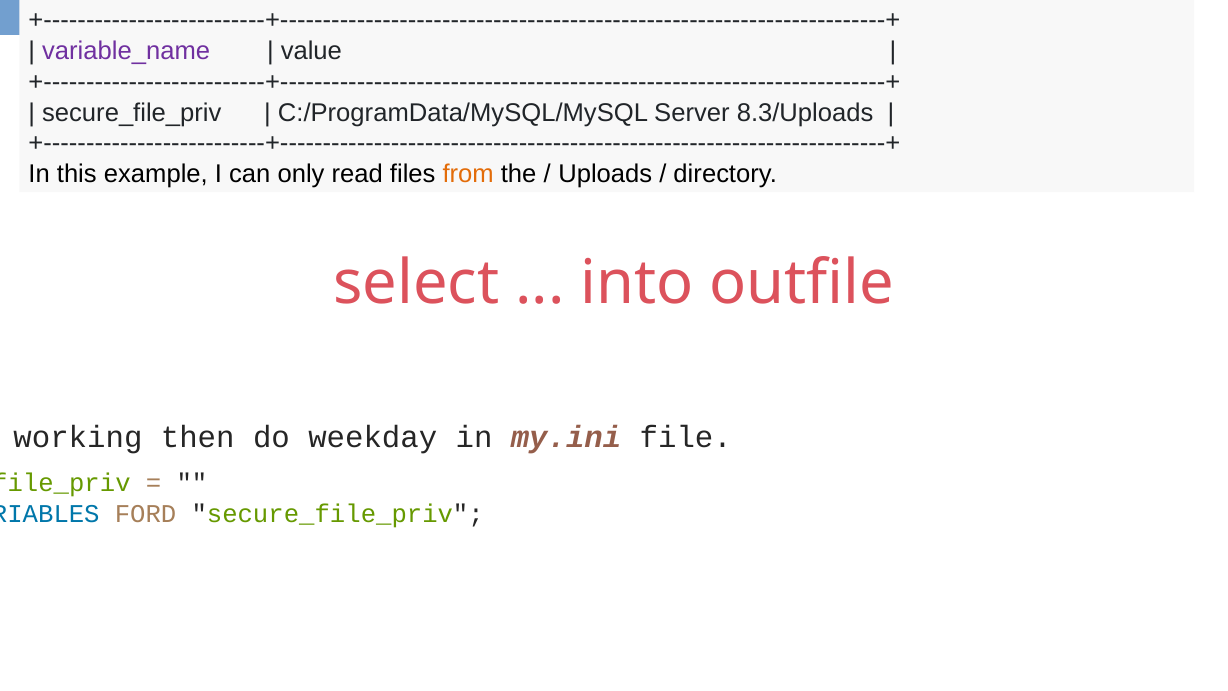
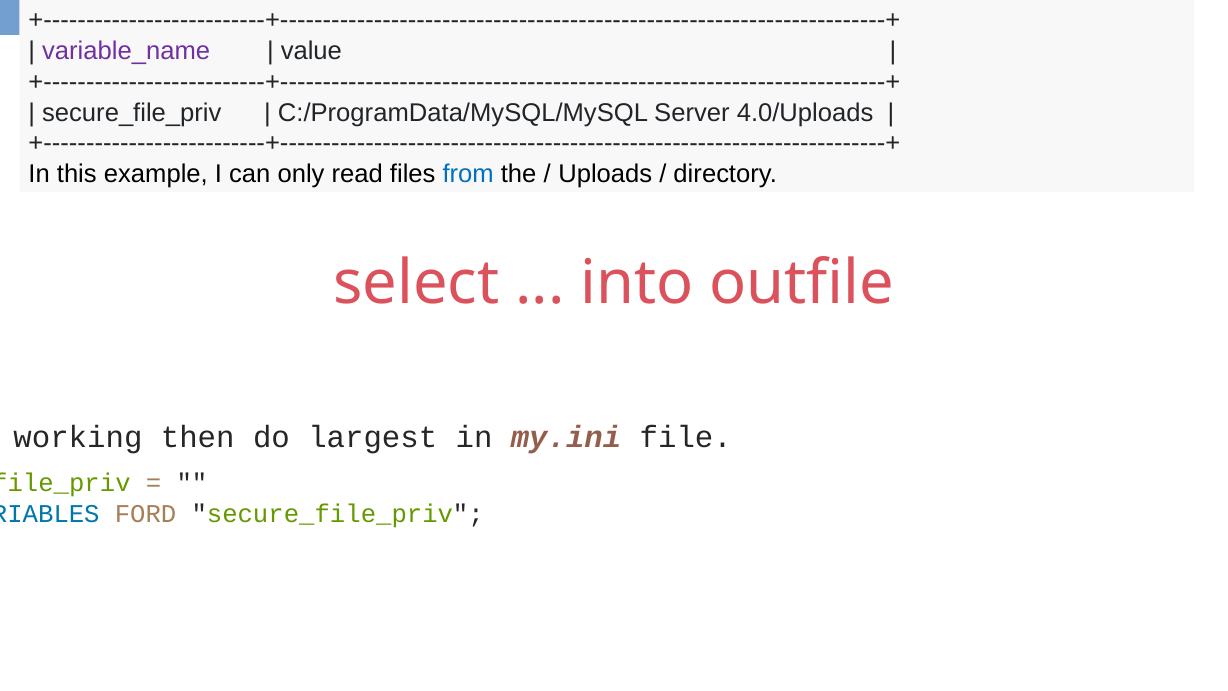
8.3/Uploads: 8.3/Uploads -> 4.0/Uploads
from colour: orange -> blue
weekday: weekday -> largest
